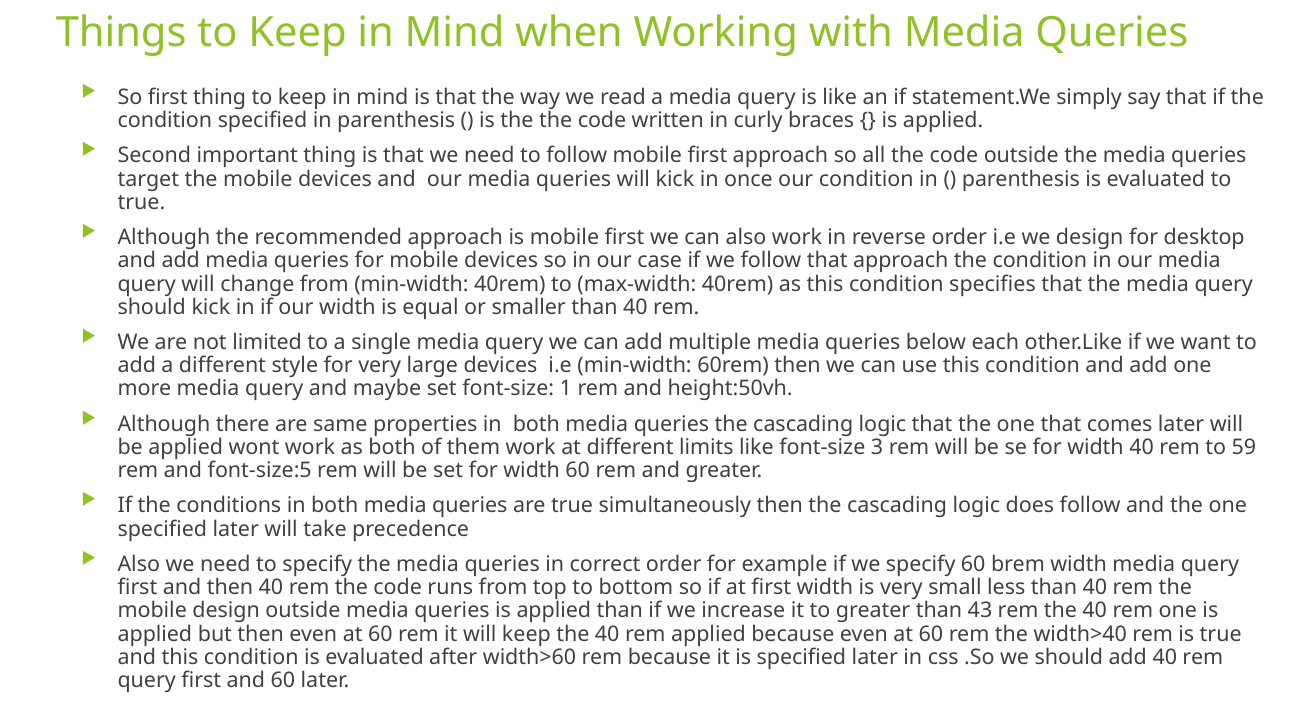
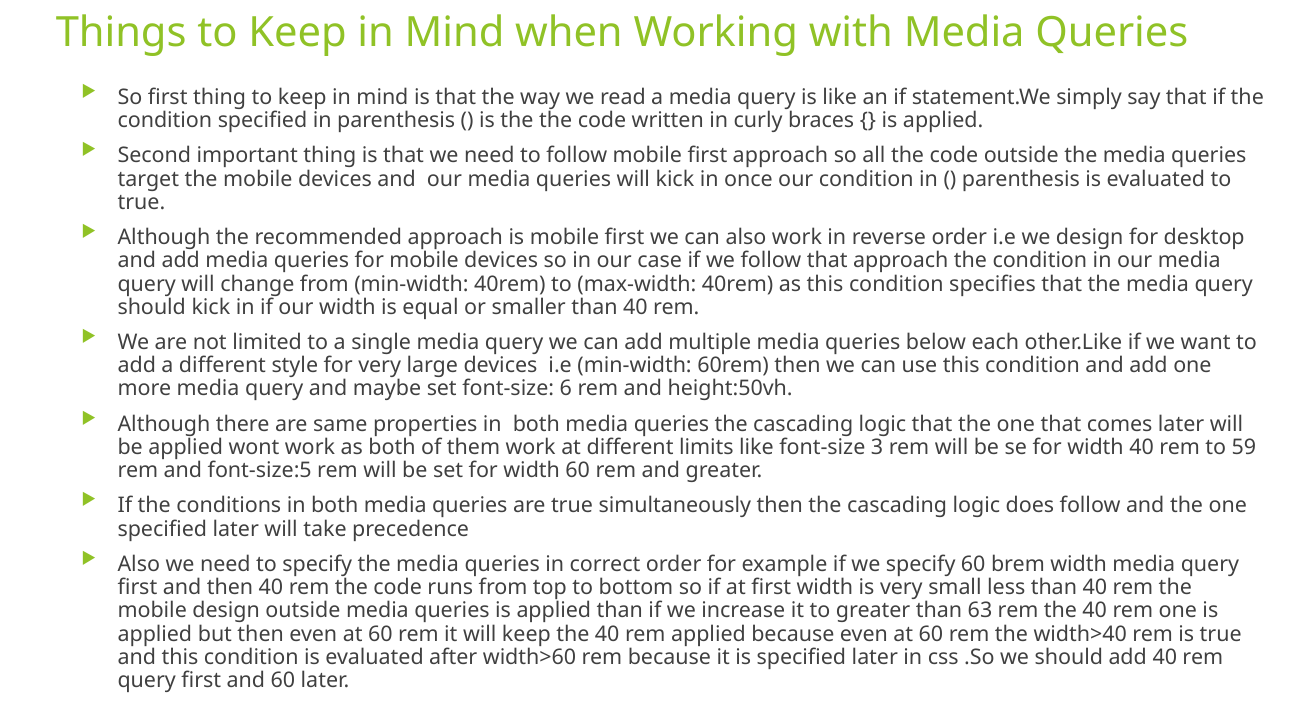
1: 1 -> 6
43: 43 -> 63
